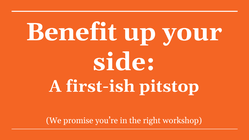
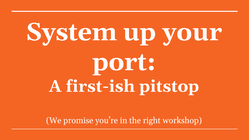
Benefit: Benefit -> System
side: side -> port
